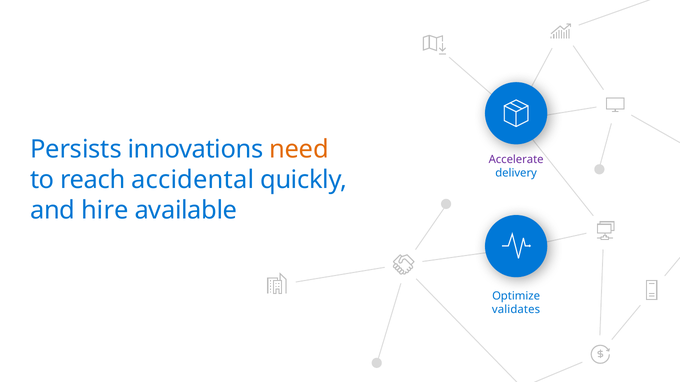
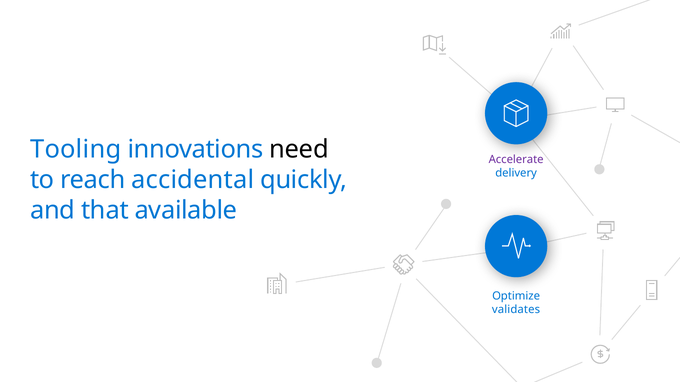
Persists: Persists -> Tooling
need colour: orange -> black
hire: hire -> that
